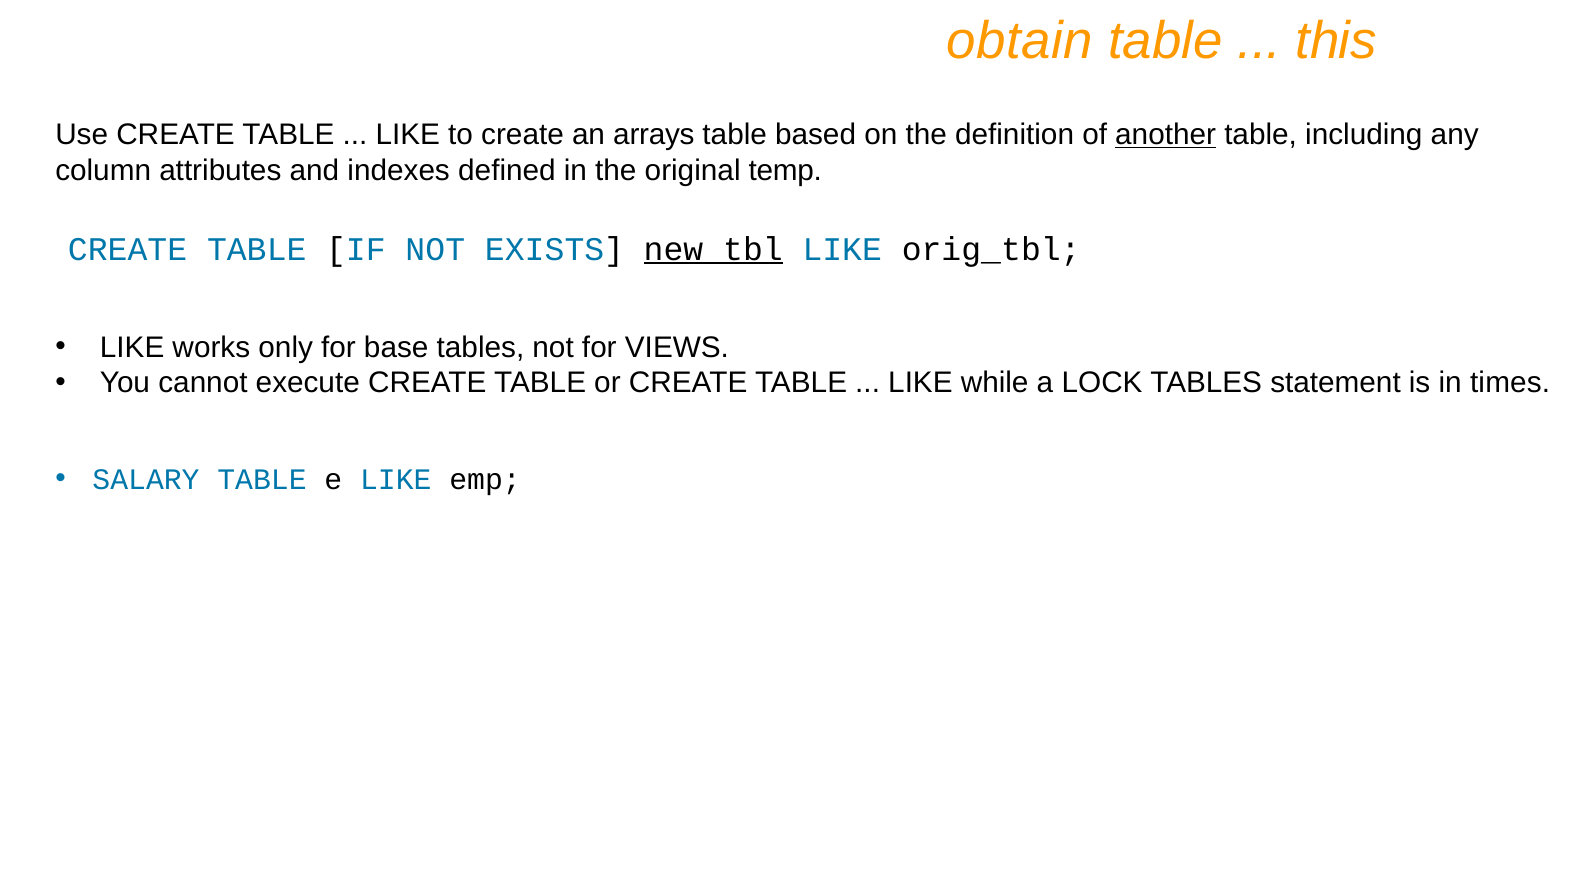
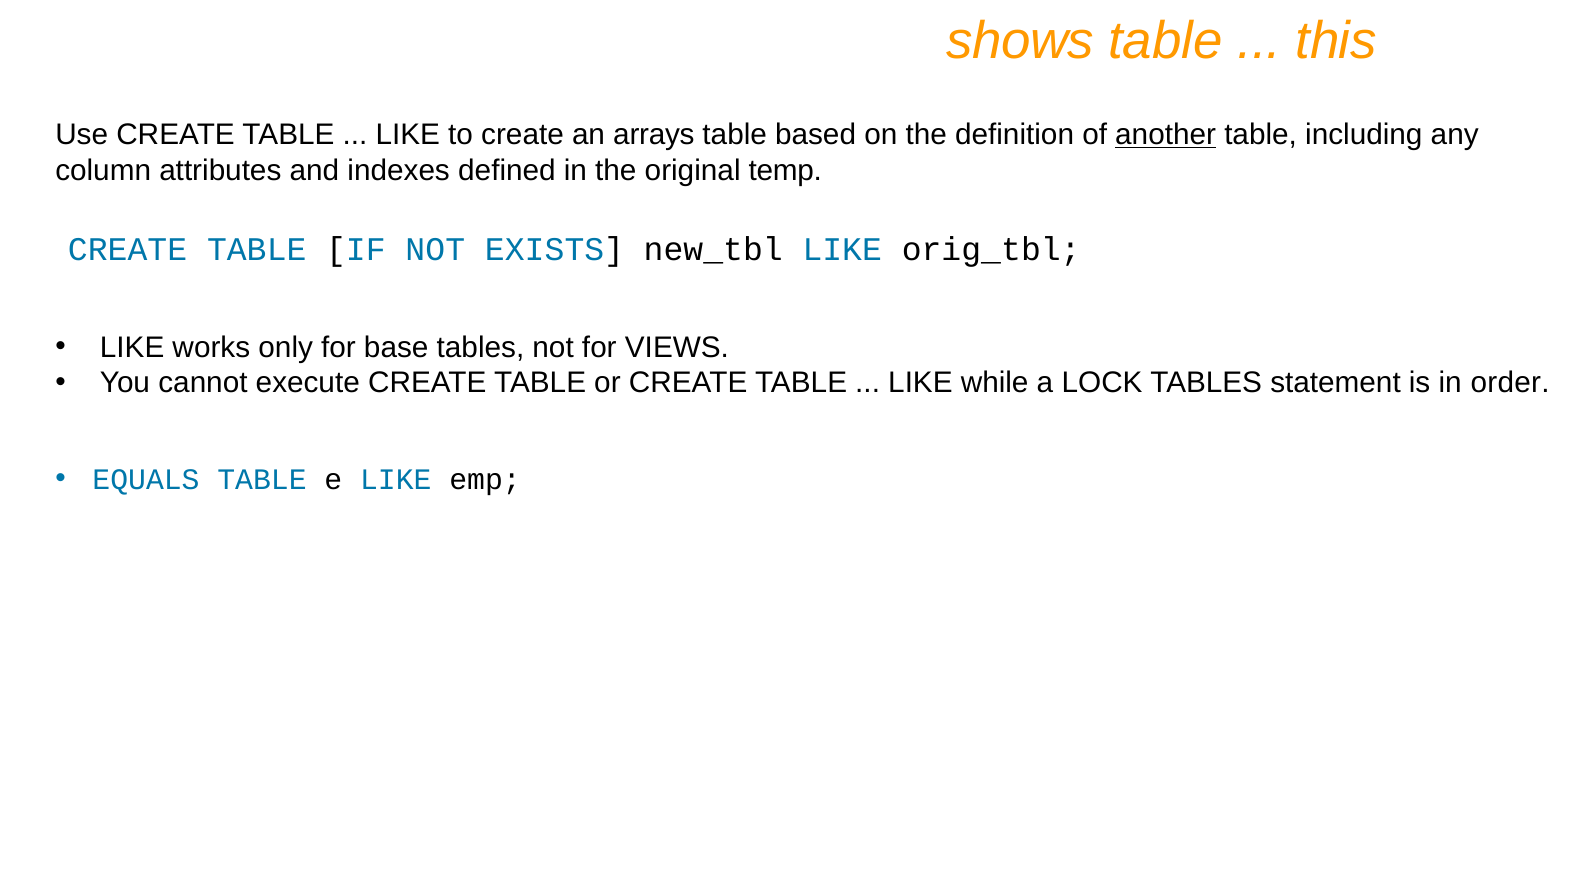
obtain: obtain -> shows
new_tbl underline: present -> none
times: times -> order
SALARY: SALARY -> EQUALS
